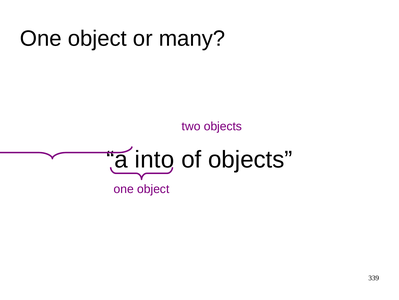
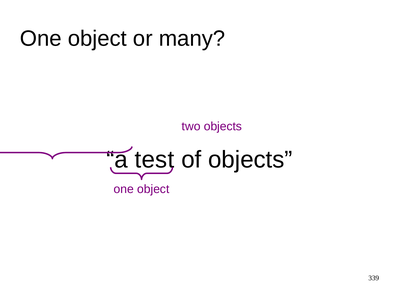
into: into -> test
